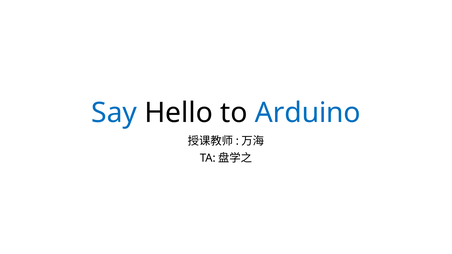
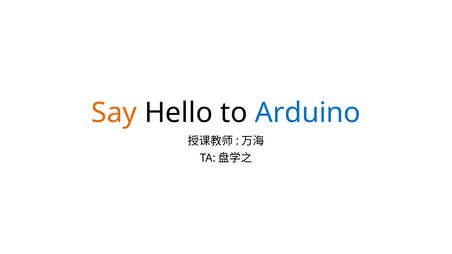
Say colour: blue -> orange
